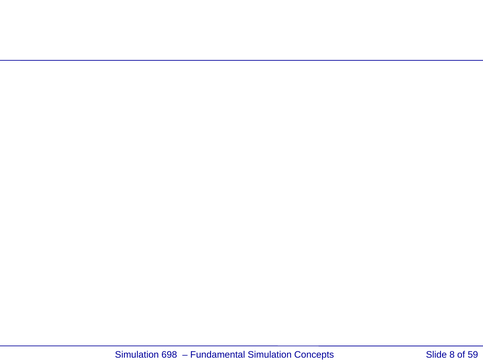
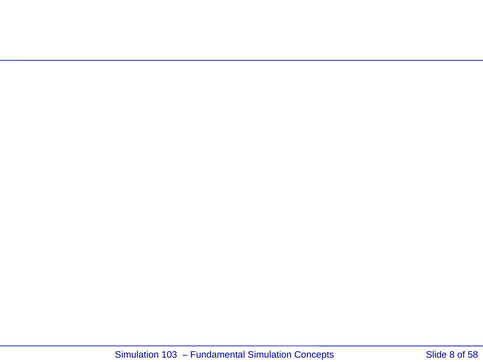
698: 698 -> 103
59: 59 -> 58
